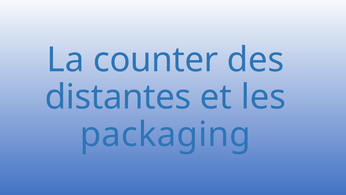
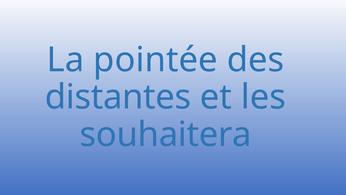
counter: counter -> pointée
packaging: packaging -> souhaitera
